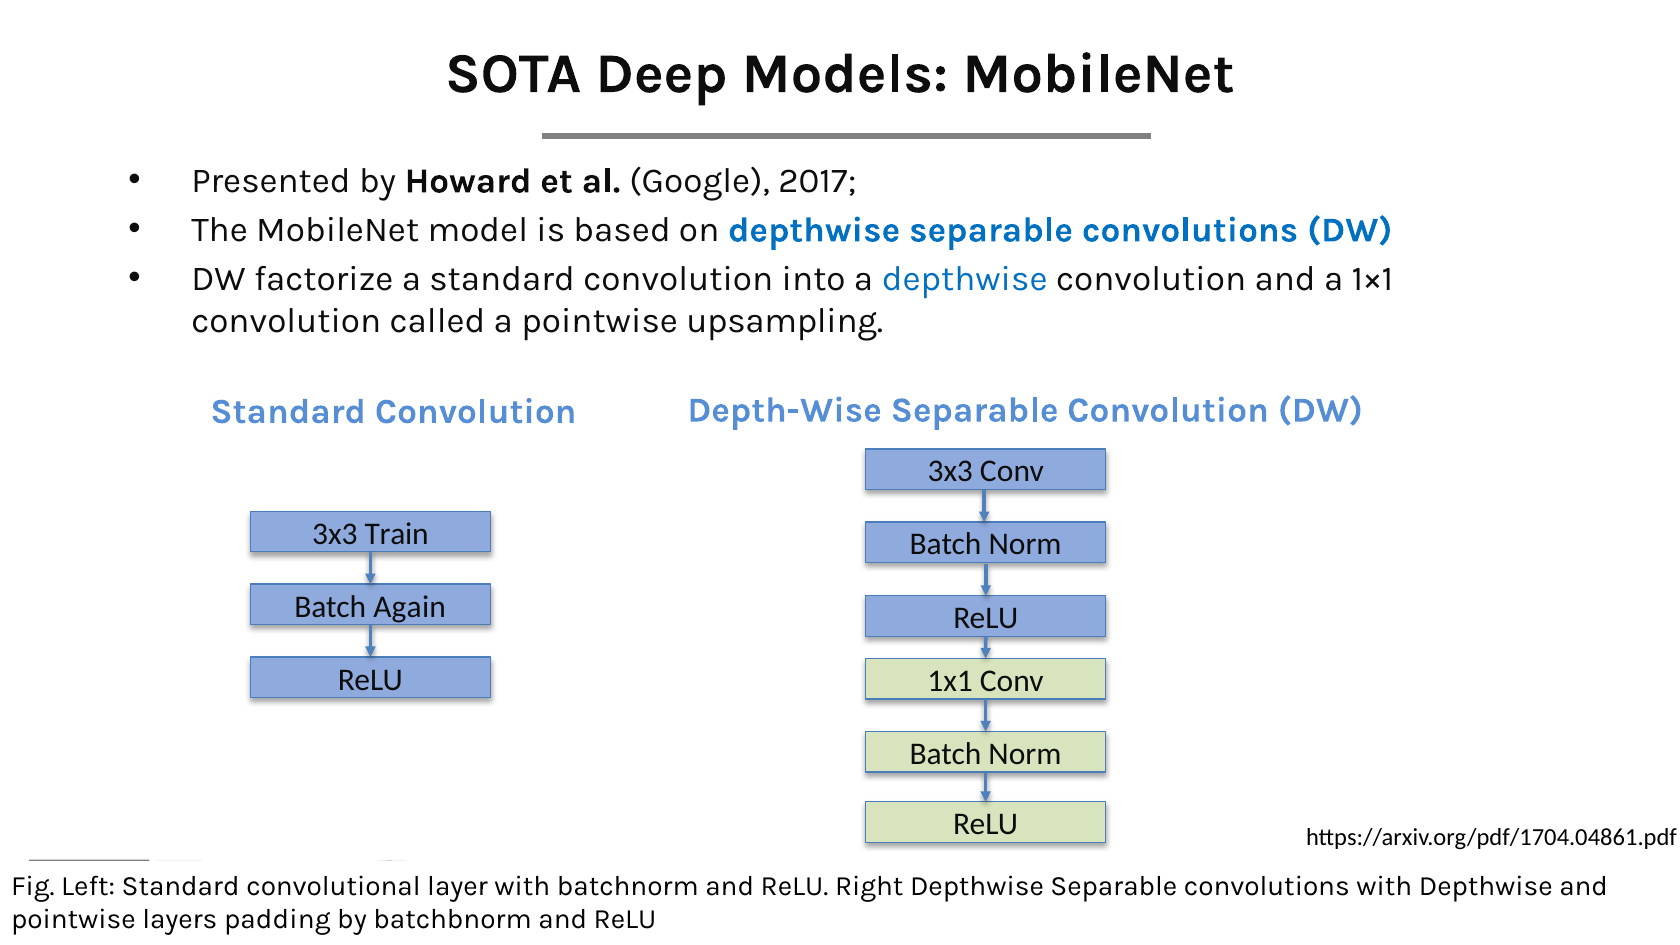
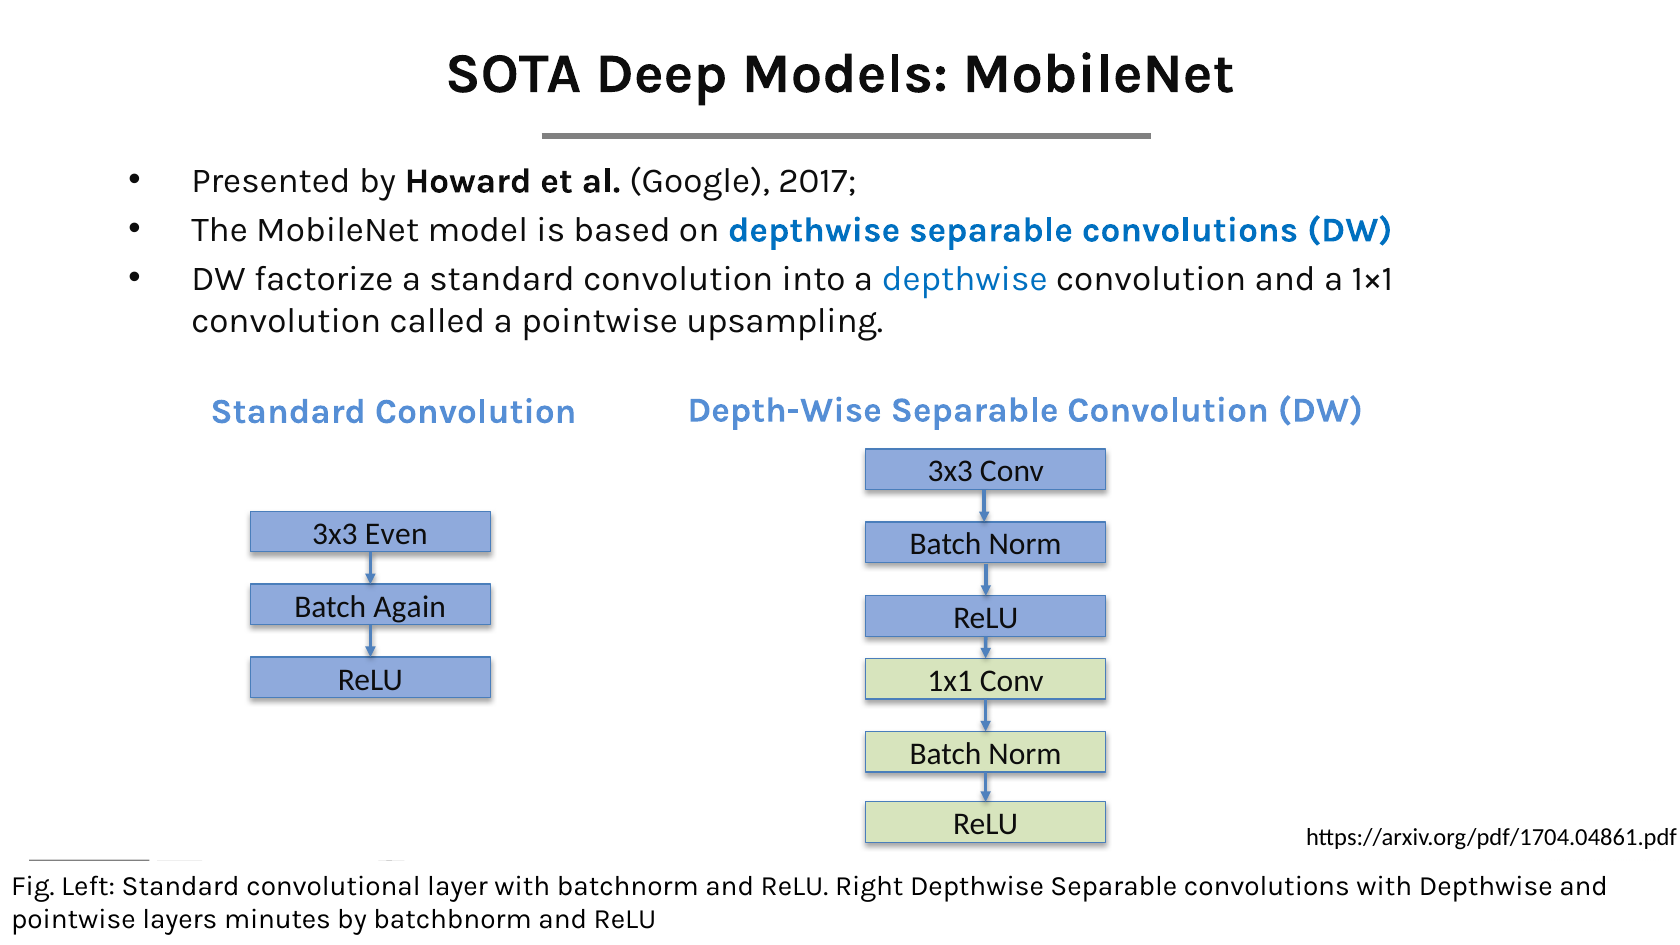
Train: Train -> Even
padding: padding -> minutes
